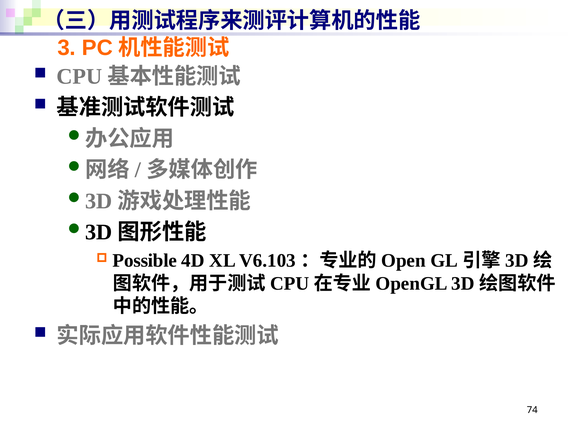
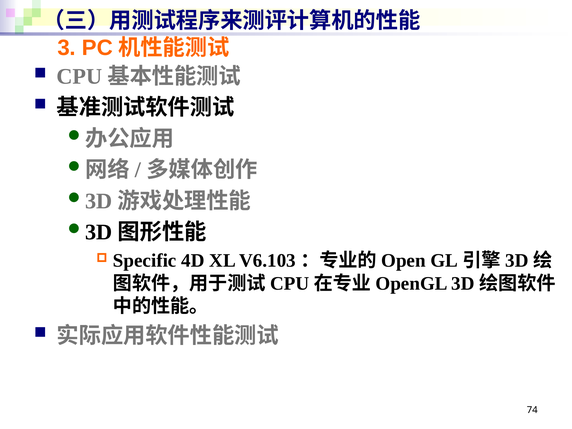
Possible: Possible -> Specific
